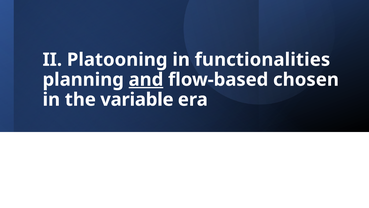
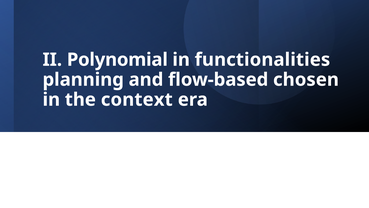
Platooning: Platooning -> Polynomial
and underline: present -> none
variable: variable -> context
